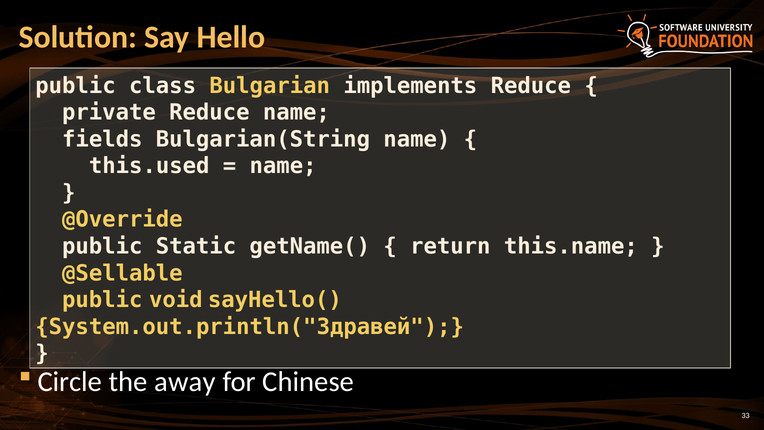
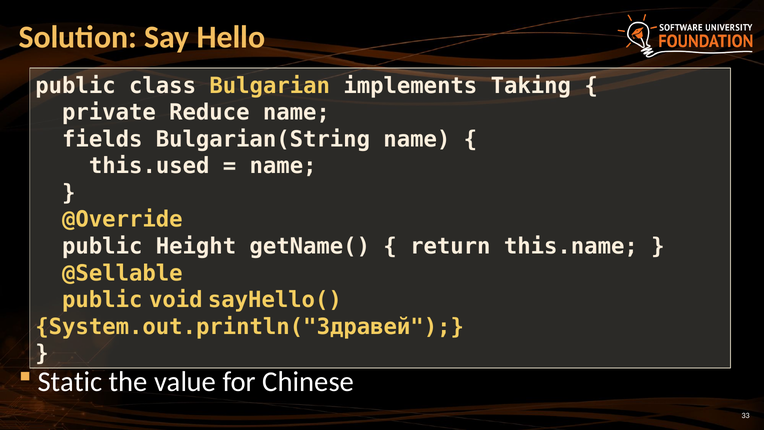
implements Reduce: Reduce -> Taking
Static: Static -> Height
Circle: Circle -> Static
away: away -> value
